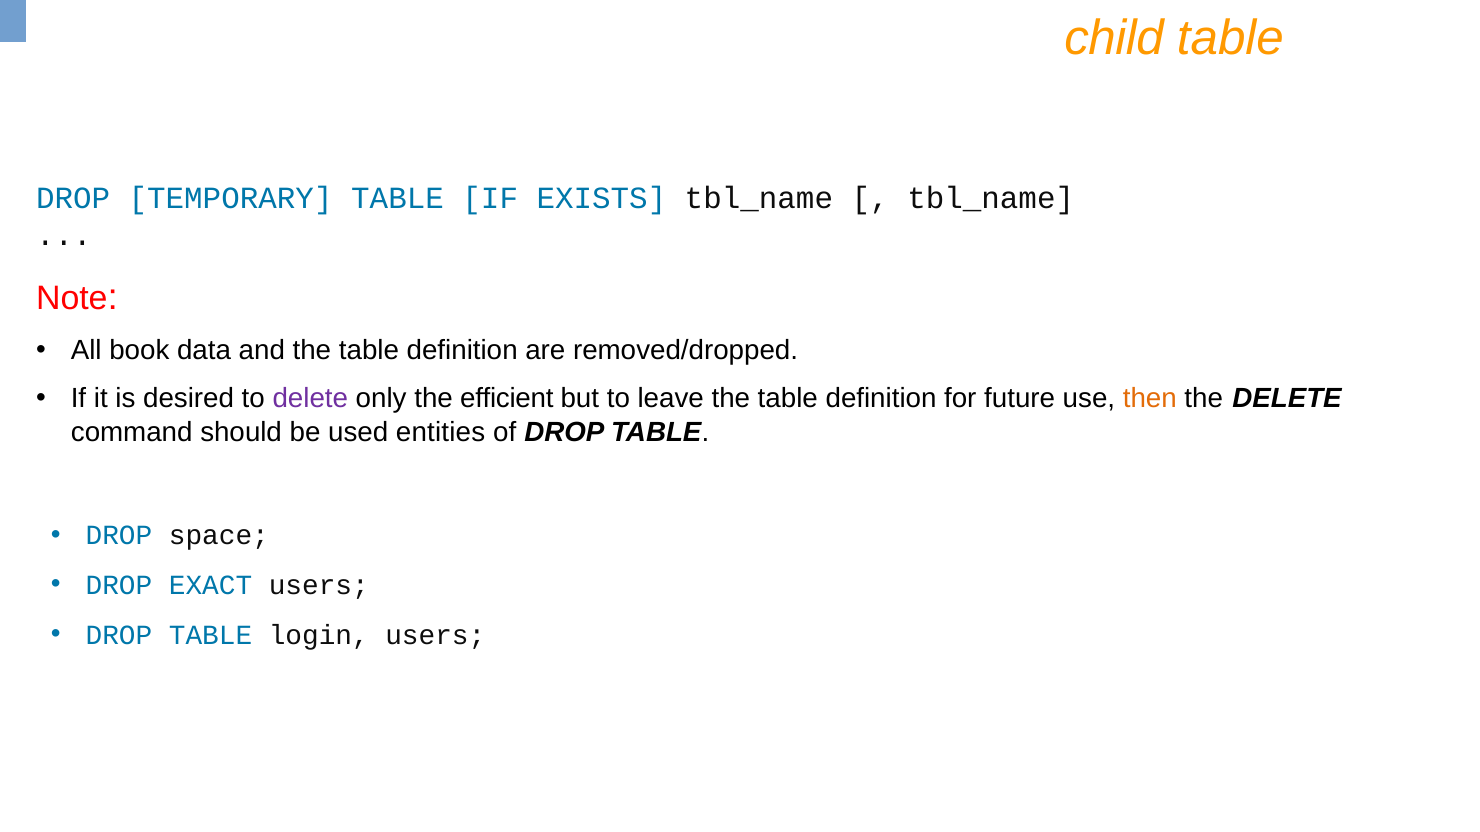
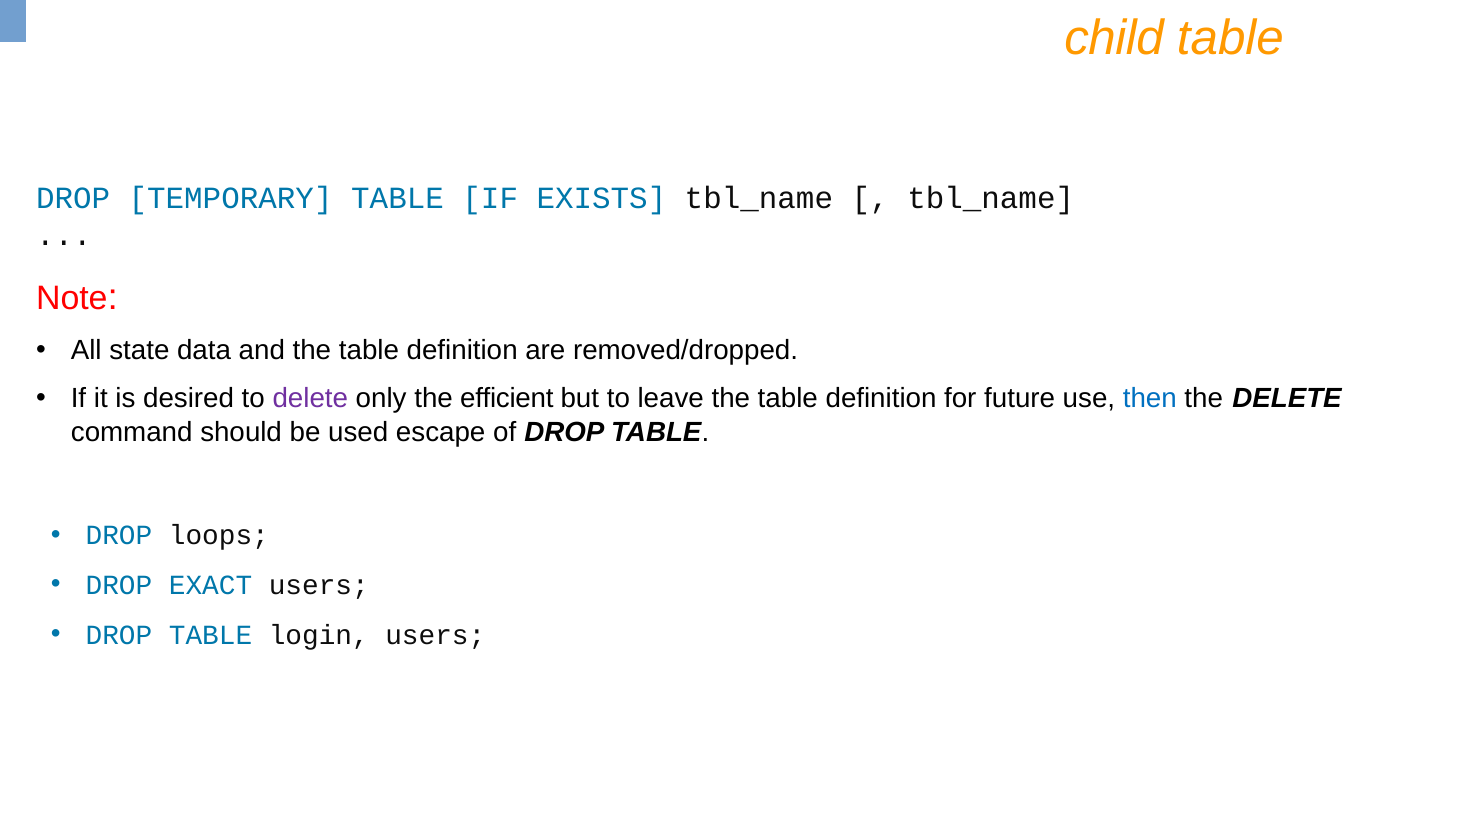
book: book -> state
then colour: orange -> blue
entities: entities -> escape
space: space -> loops
